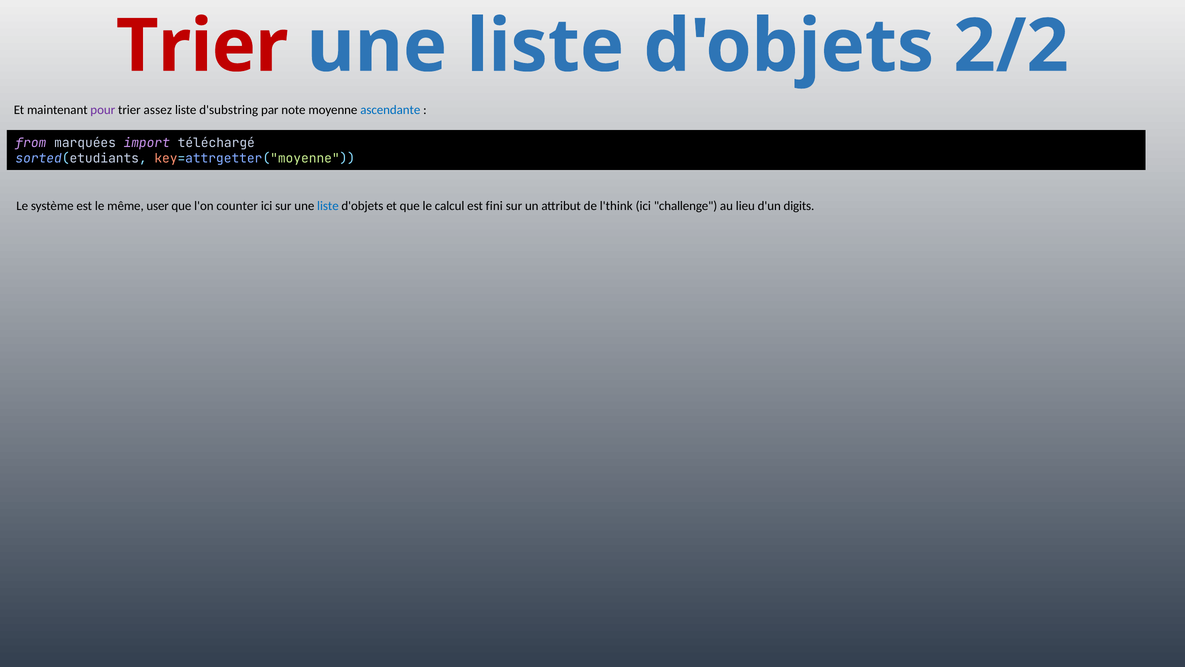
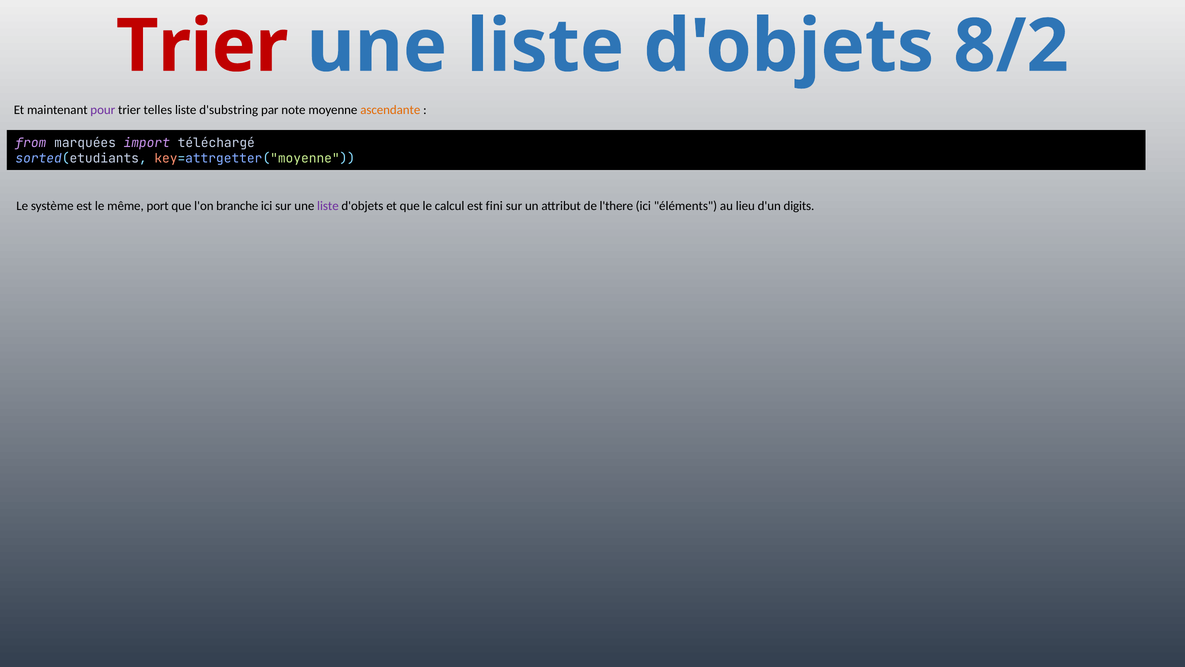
2/2: 2/2 -> 8/2
assez: assez -> telles
ascendante colour: blue -> orange
user: user -> port
counter: counter -> branche
liste at (328, 206) colour: blue -> purple
l'think: l'think -> l'there
challenge: challenge -> éléments
